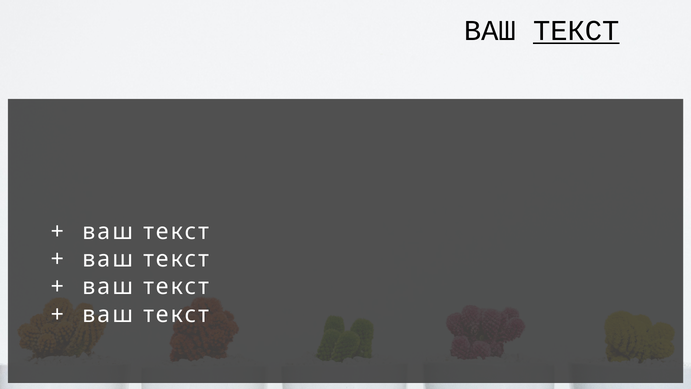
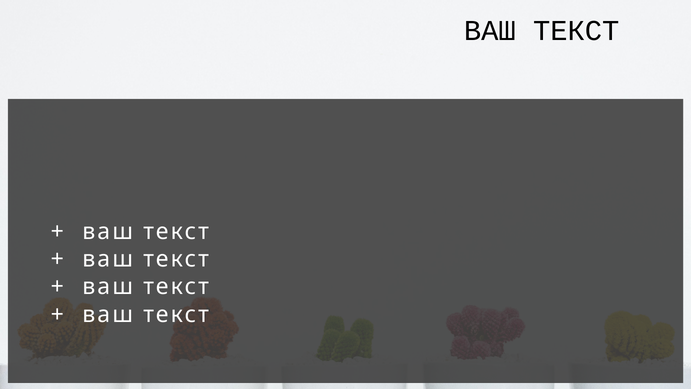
ТЕКСТ at (576, 31) underline: present -> none
